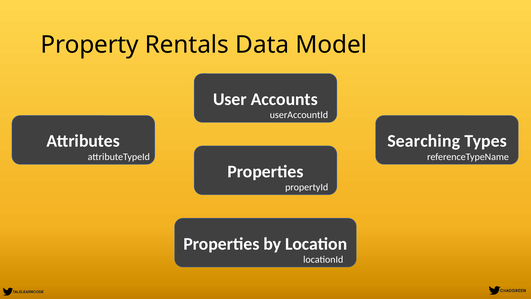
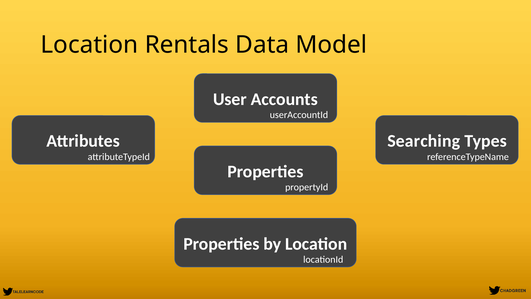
Property at (90, 45): Property -> Location
